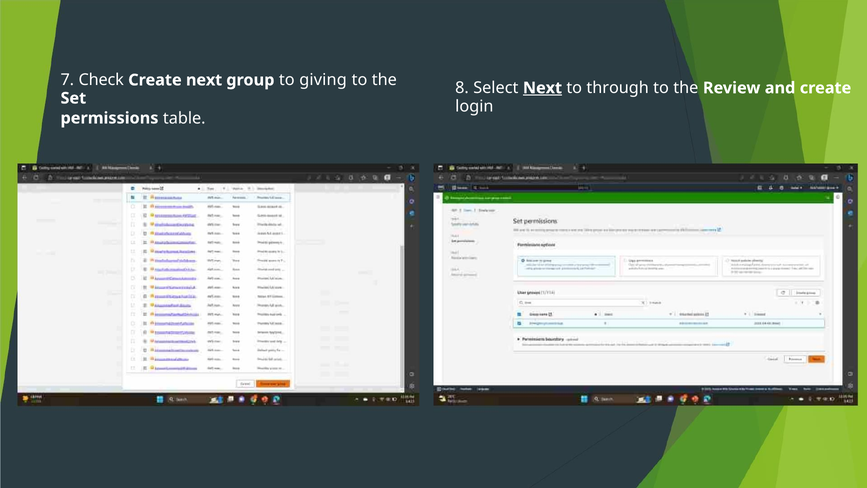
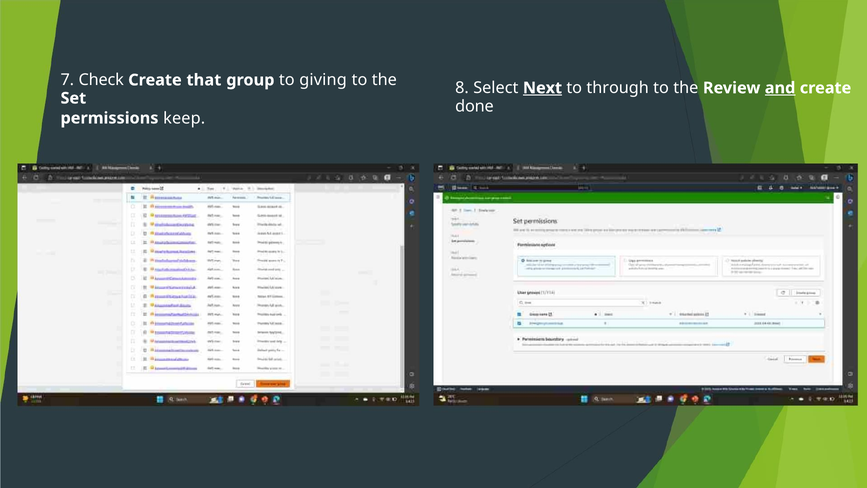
Create next: next -> that
and underline: none -> present
login: login -> done
table: table -> keep
